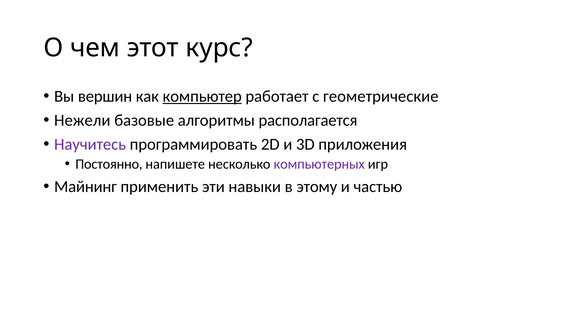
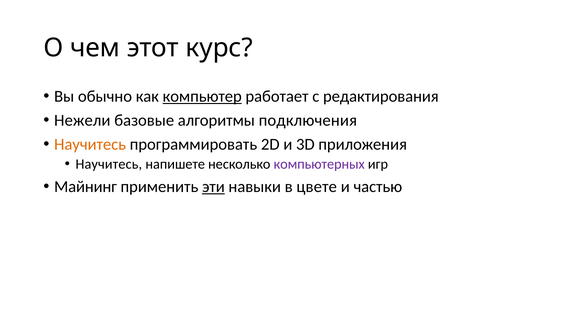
вершин: вершин -> обычно
геометрические: геометрические -> редактирования
располагается: располагается -> подключения
Научитесь at (90, 144) colour: purple -> orange
Постоянно at (109, 164): Постоянно -> Научитесь
эти underline: none -> present
этому: этому -> цвете
